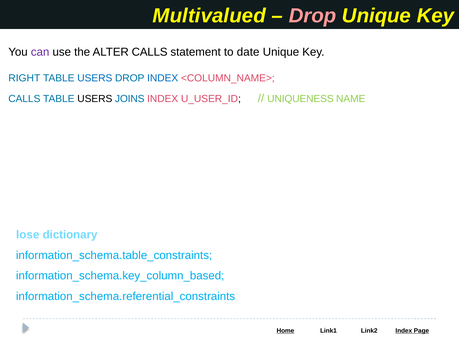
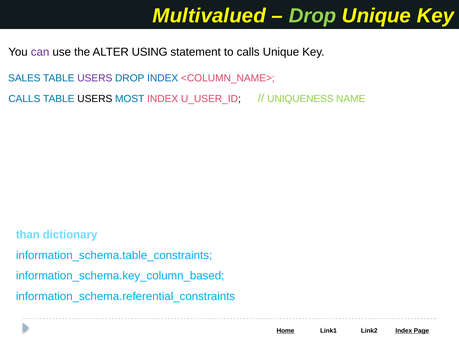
Drop at (312, 16) colour: pink -> light green
ALTER CALLS: CALLS -> USING
to date: date -> calls
RIGHT: RIGHT -> SALES
USERS at (95, 78) colour: blue -> purple
JOINS: JOINS -> MOST
lose: lose -> than
